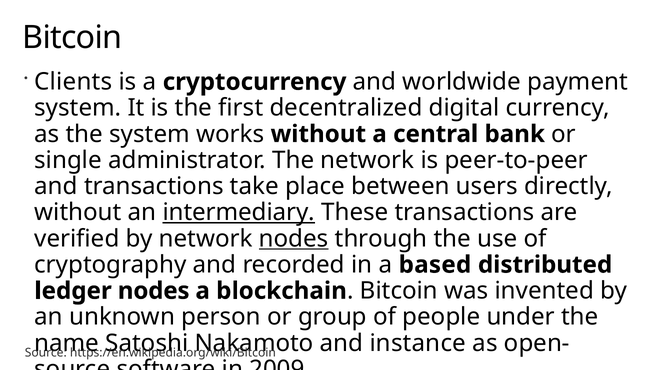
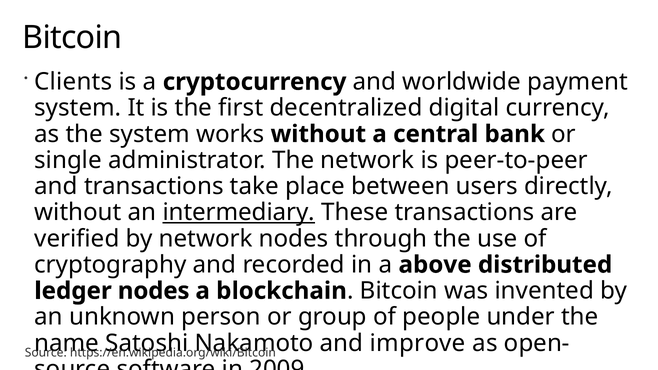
nodes at (294, 239) underline: present -> none
based: based -> above
instance: instance -> improve
